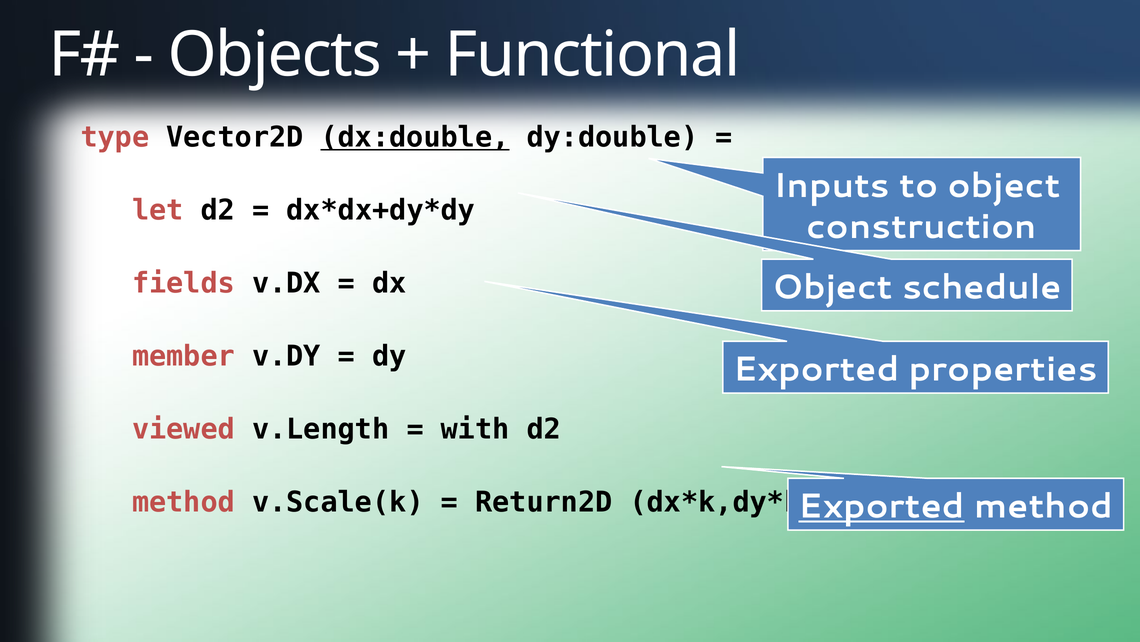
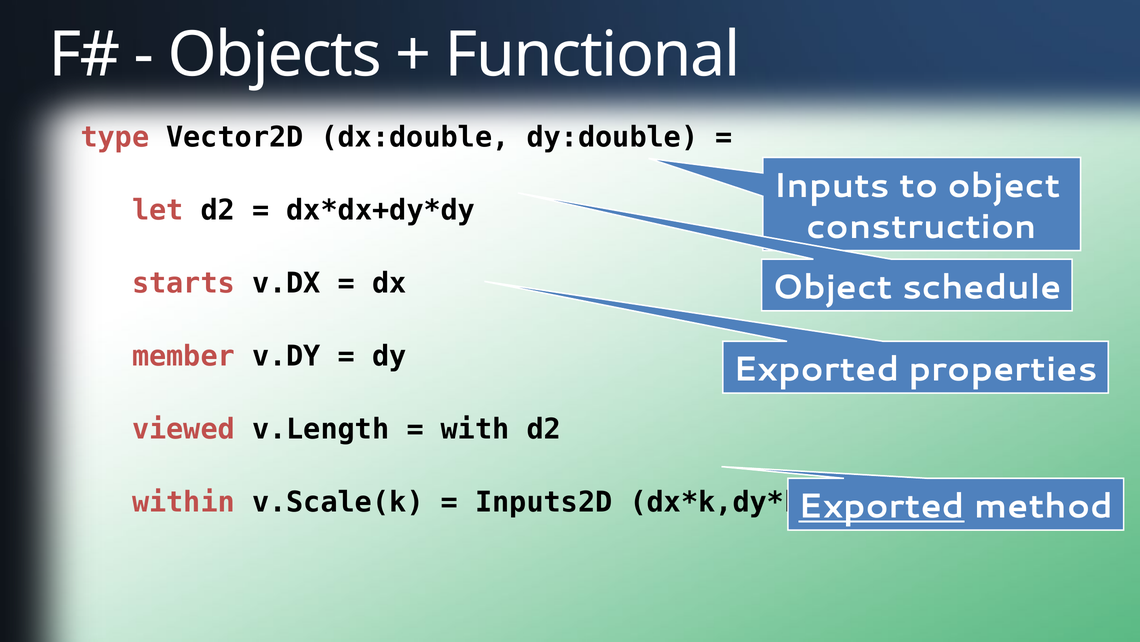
dx:double underline: present -> none
fields: fields -> starts
method at (183, 502): method -> within
Return2D: Return2D -> Inputs2D
